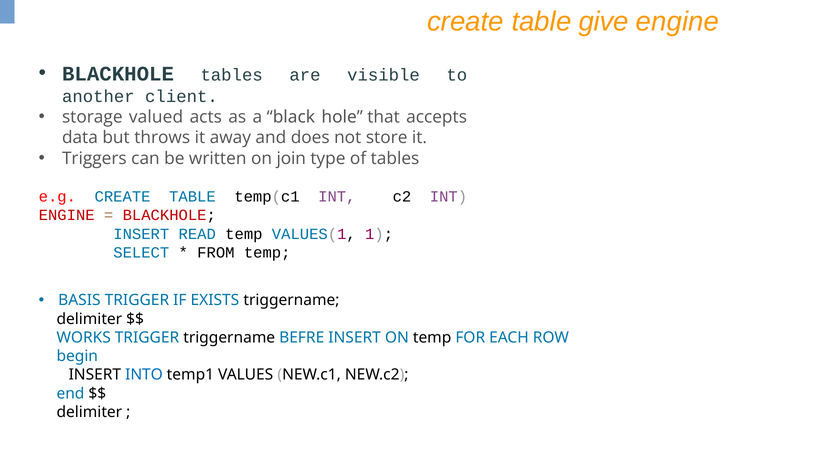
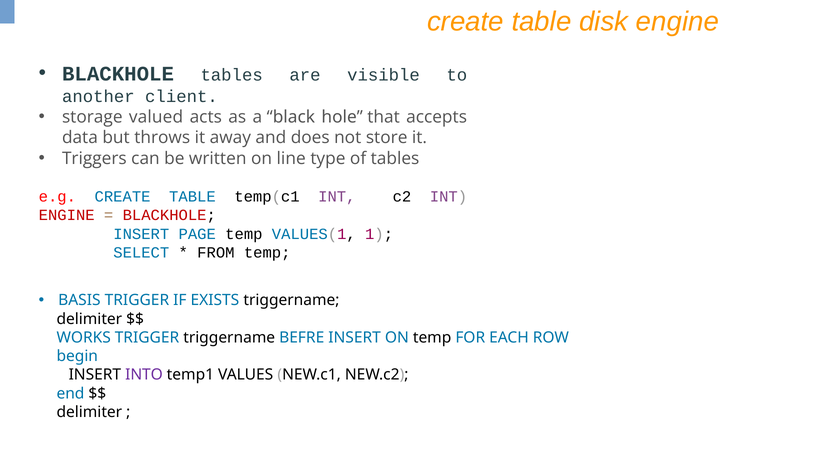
give: give -> disk
join: join -> line
READ: READ -> PAGE
INTO colour: blue -> purple
